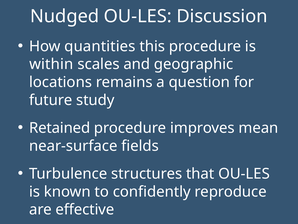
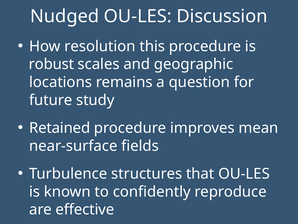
quantities: quantities -> resolution
within: within -> robust
